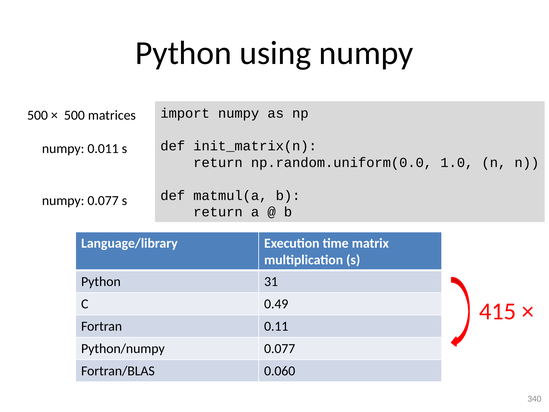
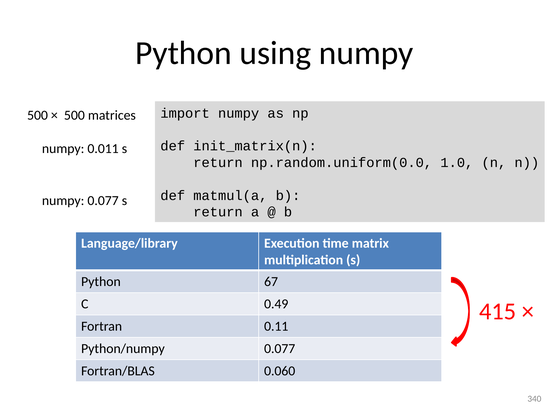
31: 31 -> 67
